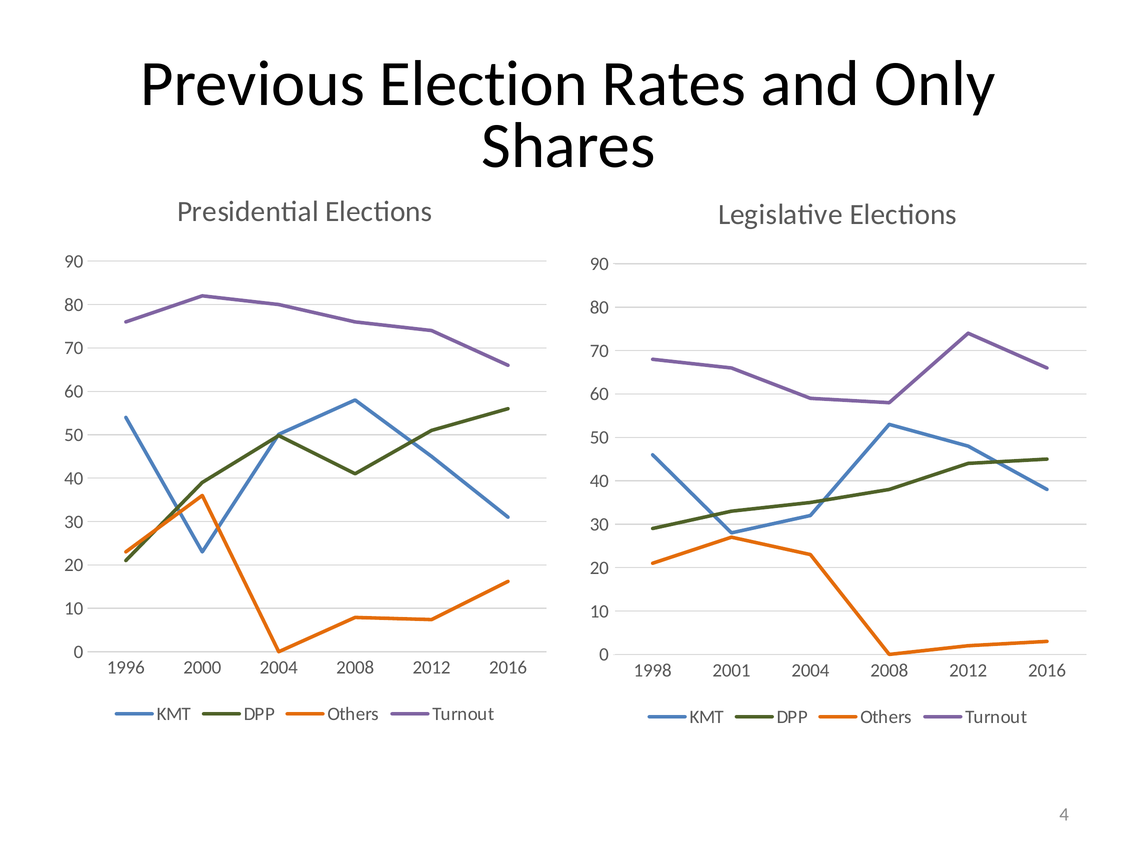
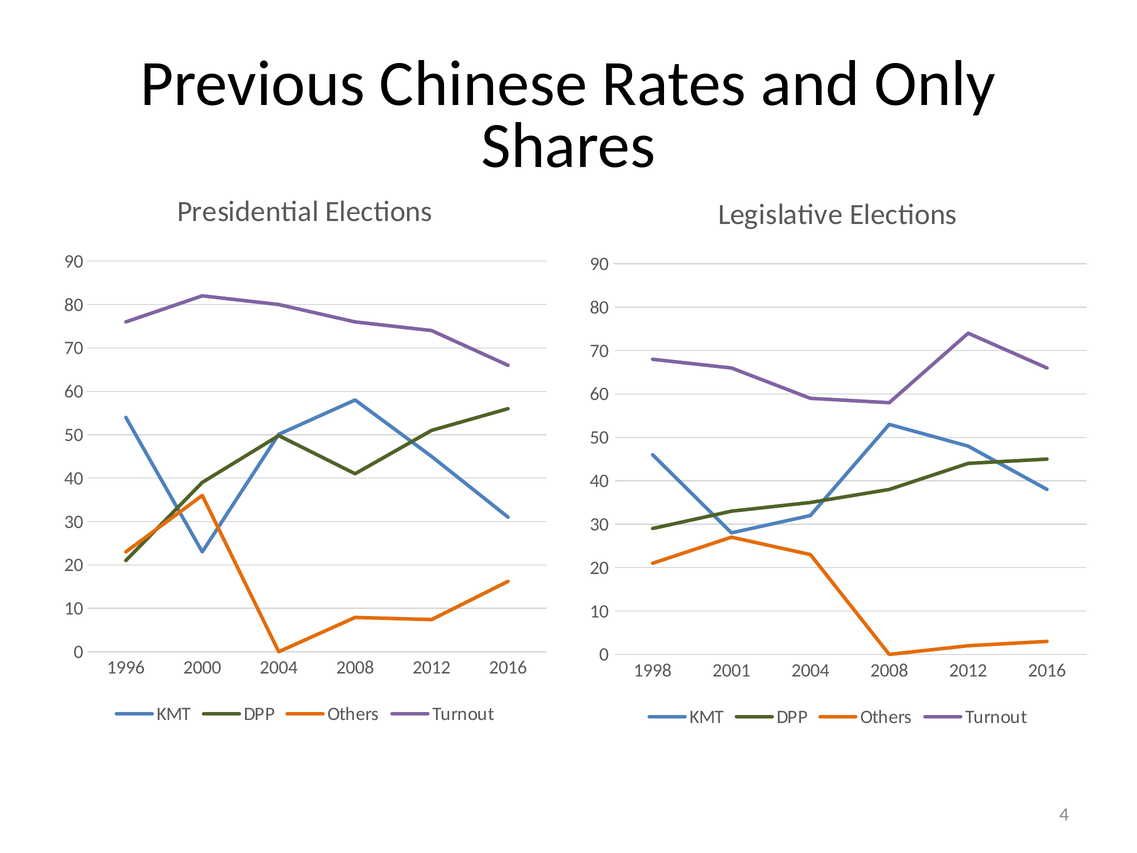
Election: Election -> Chinese
